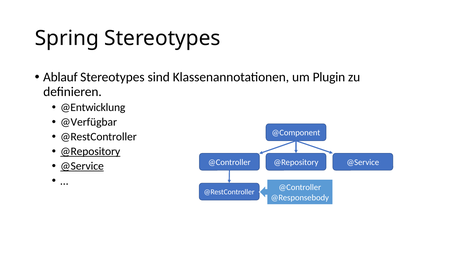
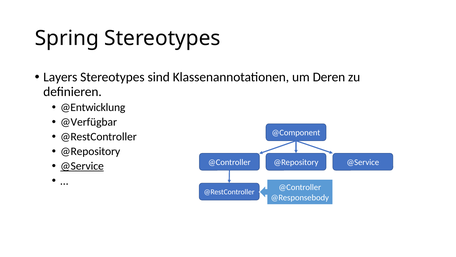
Ablauf: Ablauf -> Layers
Plugin: Plugin -> Deren
@Repository at (90, 151) underline: present -> none
